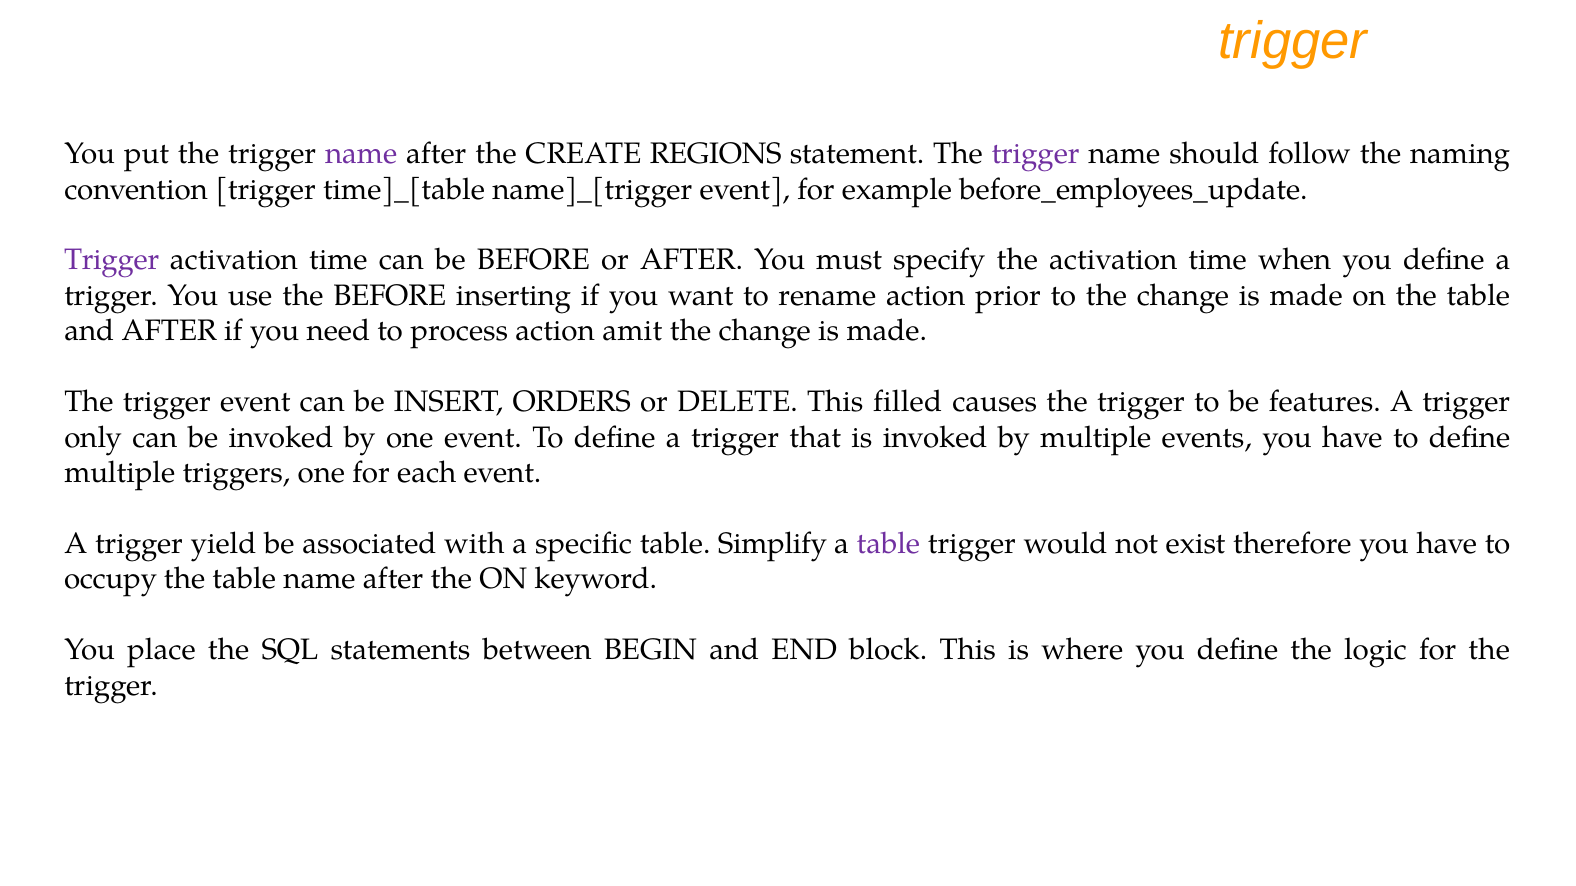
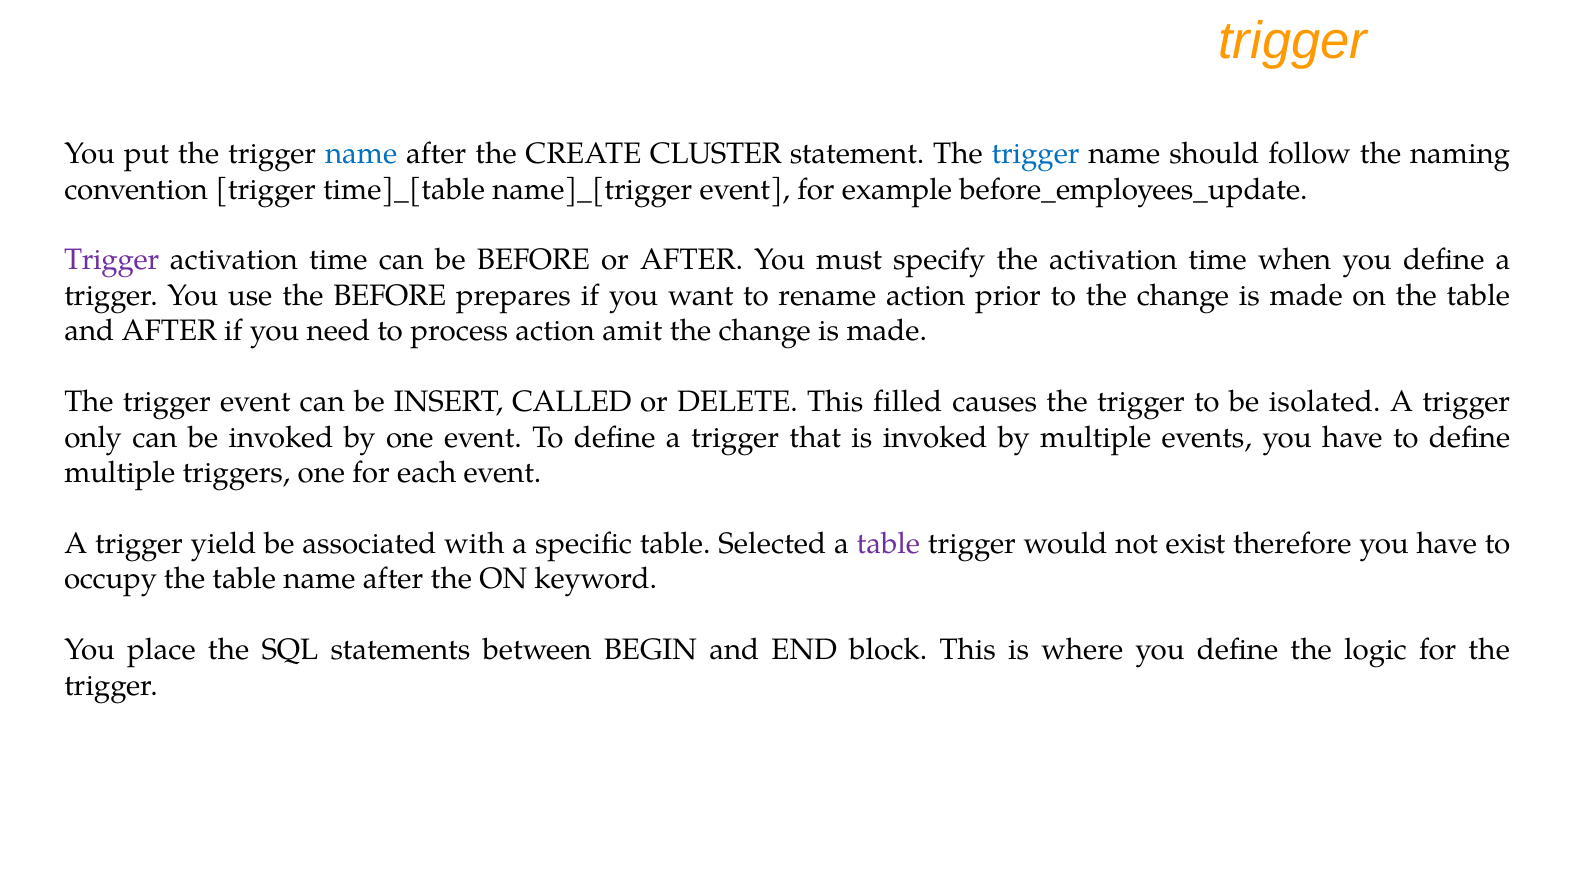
name at (361, 154) colour: purple -> blue
REGIONS: REGIONS -> CLUSTER
trigger at (1036, 154) colour: purple -> blue
inserting: inserting -> prepares
ORDERS: ORDERS -> CALLED
features: features -> isolated
Simplify: Simplify -> Selected
